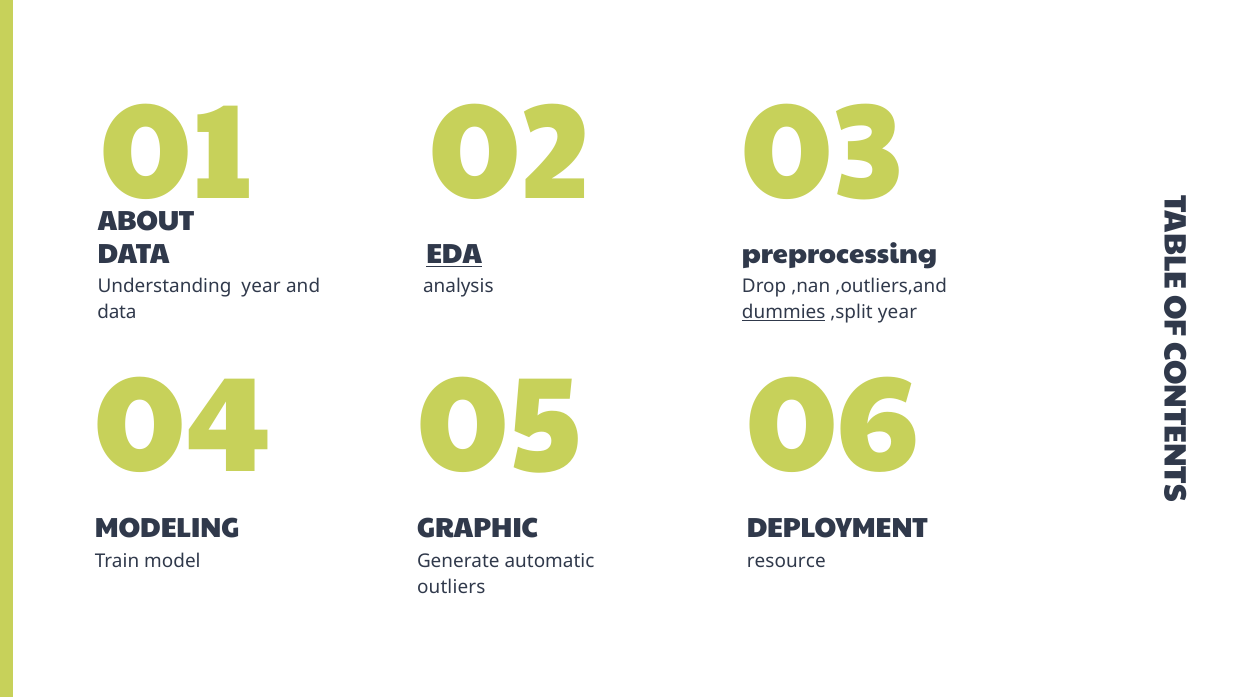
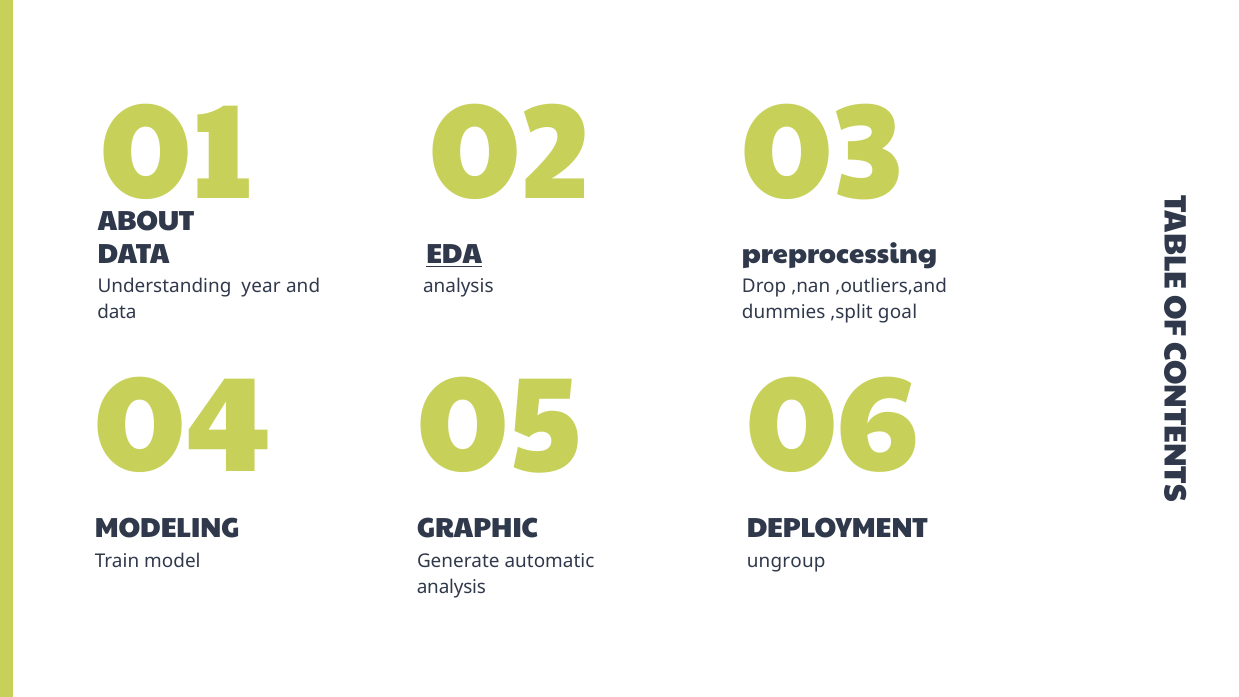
dummies underline: present -> none
,split year: year -> goal
resource: resource -> ungroup
outliers at (451, 587): outliers -> analysis
